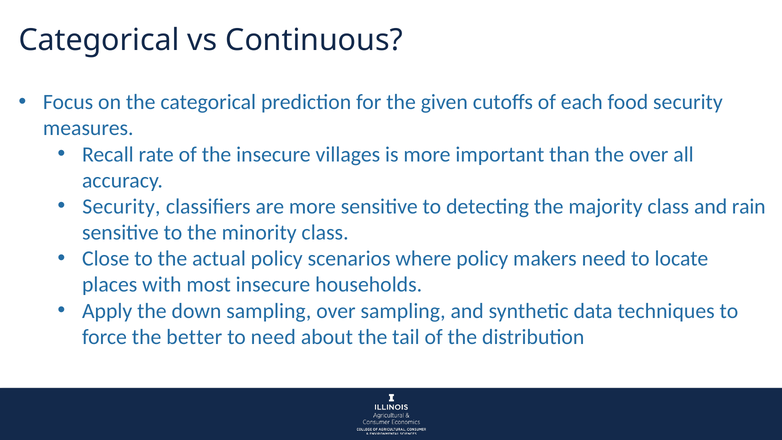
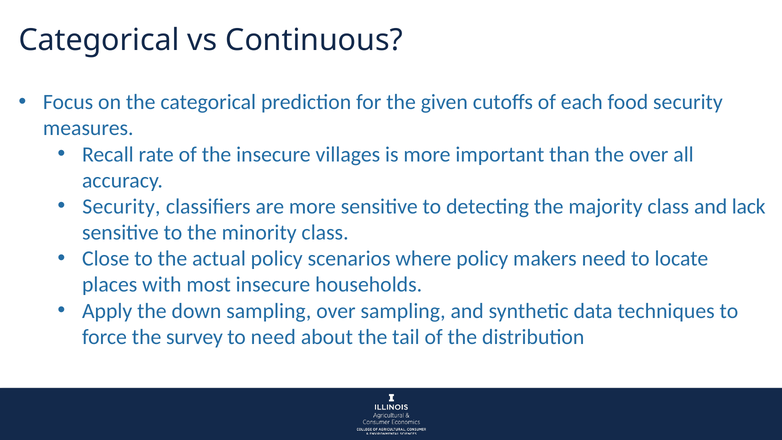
rain: rain -> lack
better: better -> survey
